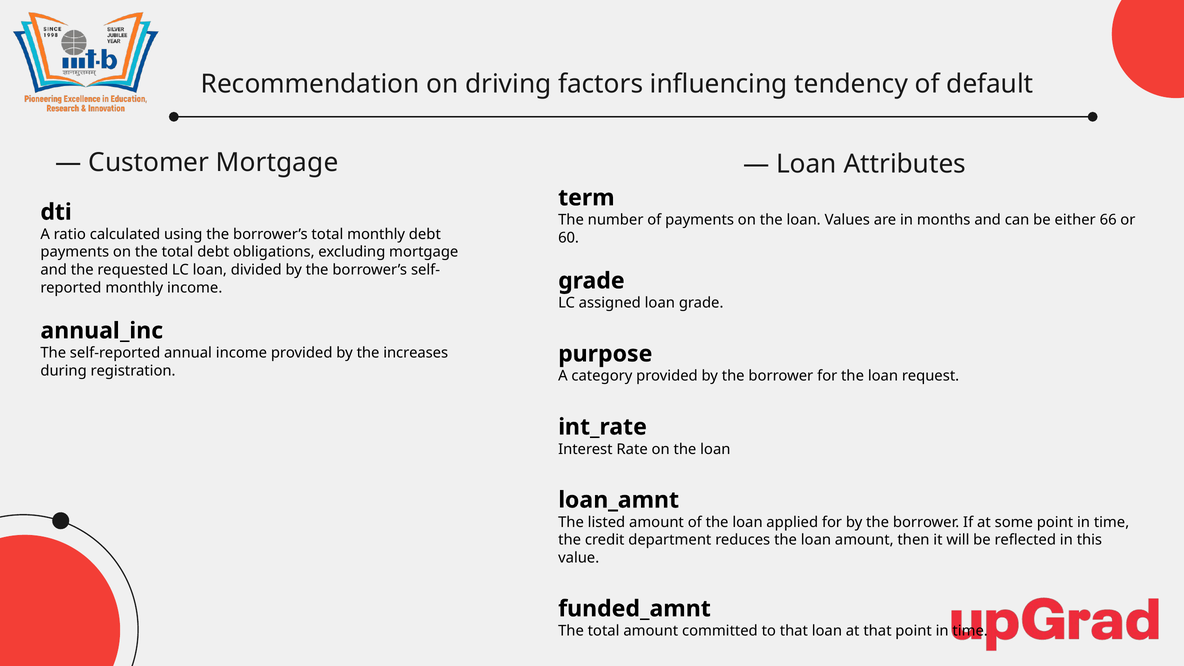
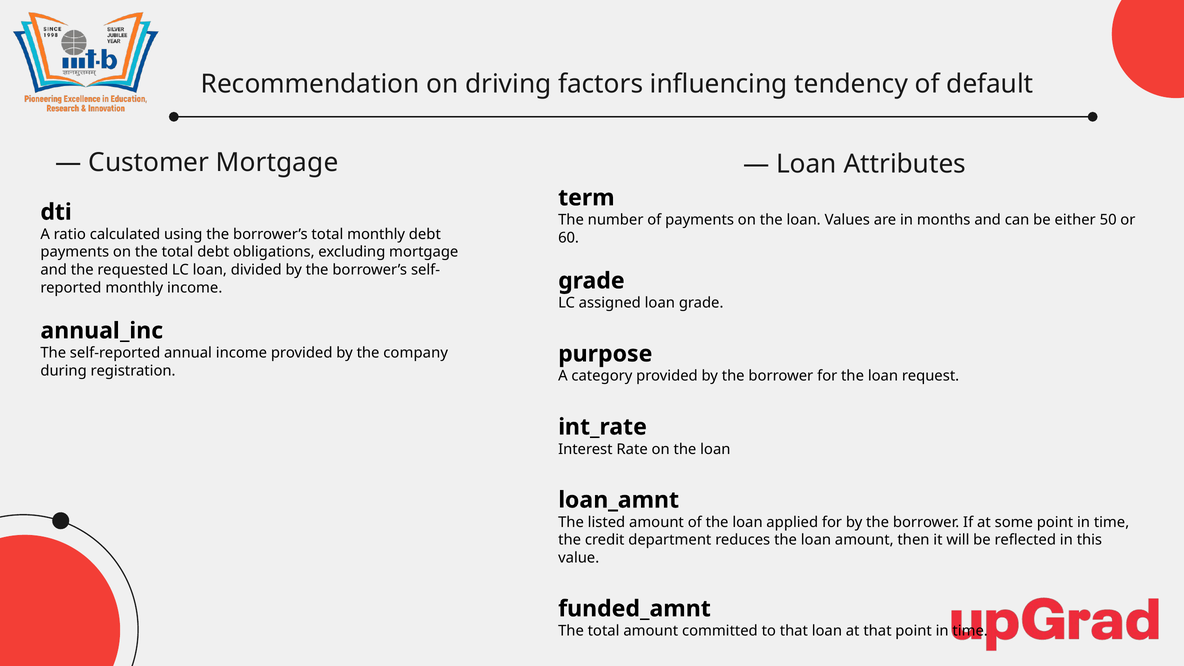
66: 66 -> 50
increases: increases -> company
